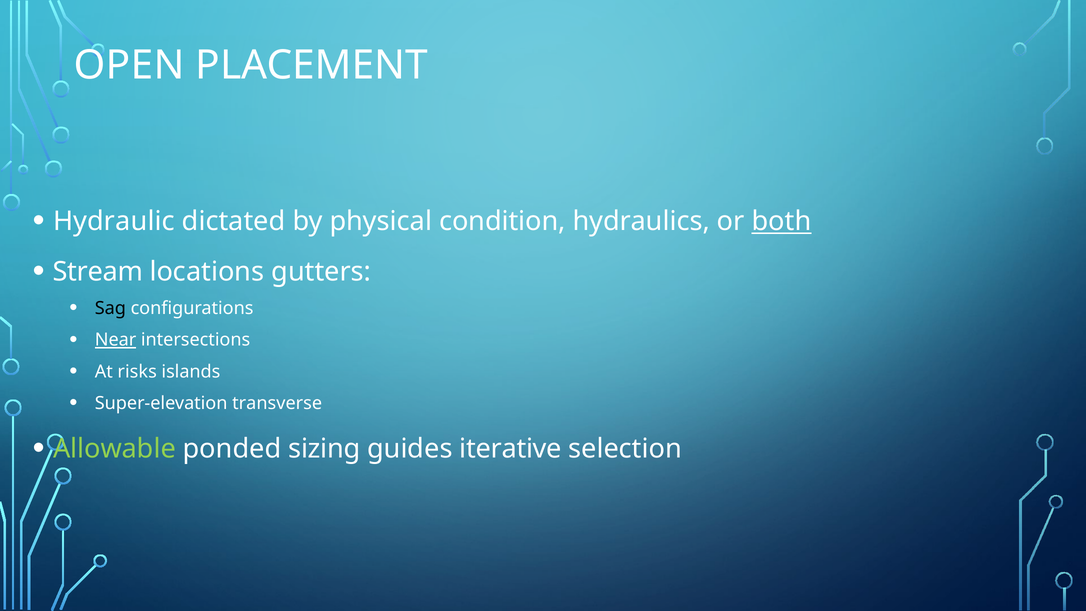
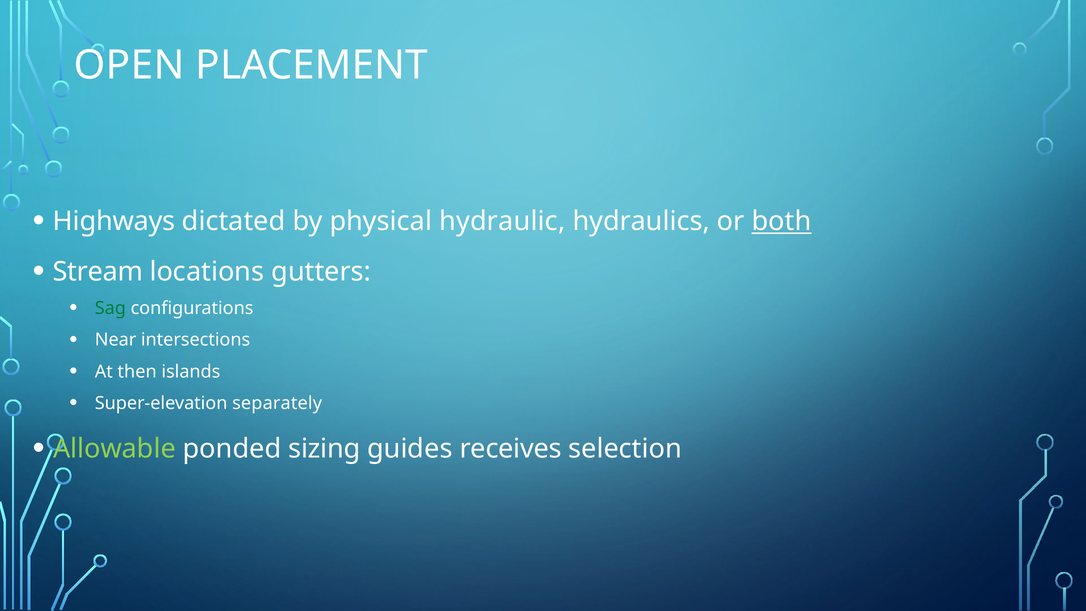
Hydraulic: Hydraulic -> Highways
condition: condition -> hydraulic
Sag colour: black -> green
Near underline: present -> none
risks: risks -> then
transverse: transverse -> separately
iterative: iterative -> receives
